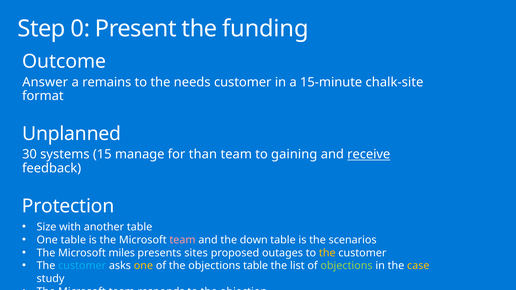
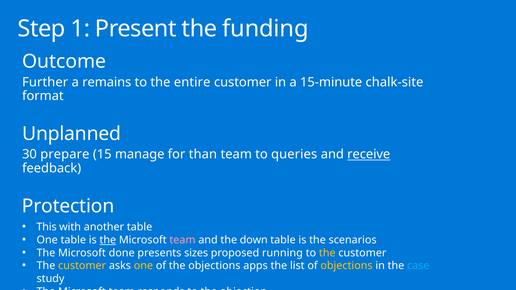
0: 0 -> 1
Answer: Answer -> Further
needs: needs -> entire
systems: systems -> prepare
gaining: gaining -> queries
Size: Size -> This
the at (108, 240) underline: none -> present
miles: miles -> done
sites: sites -> sizes
outages: outages -> running
customer at (82, 266) colour: light blue -> yellow
objections table: table -> apps
objections at (347, 266) colour: light green -> yellow
case colour: yellow -> light blue
